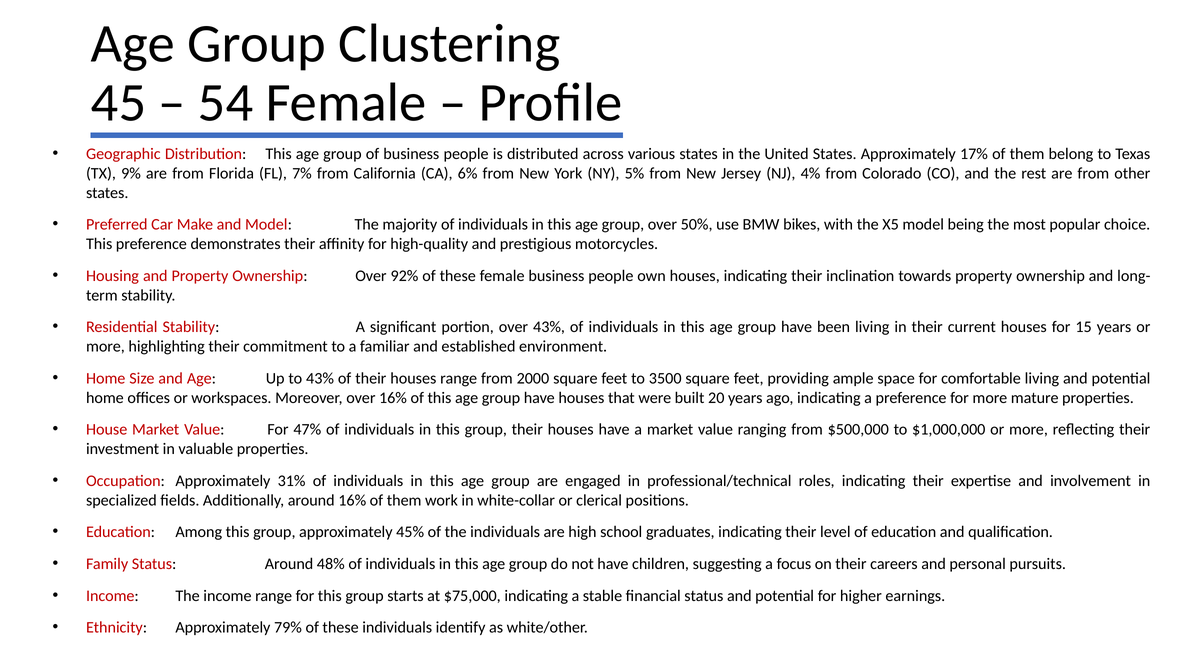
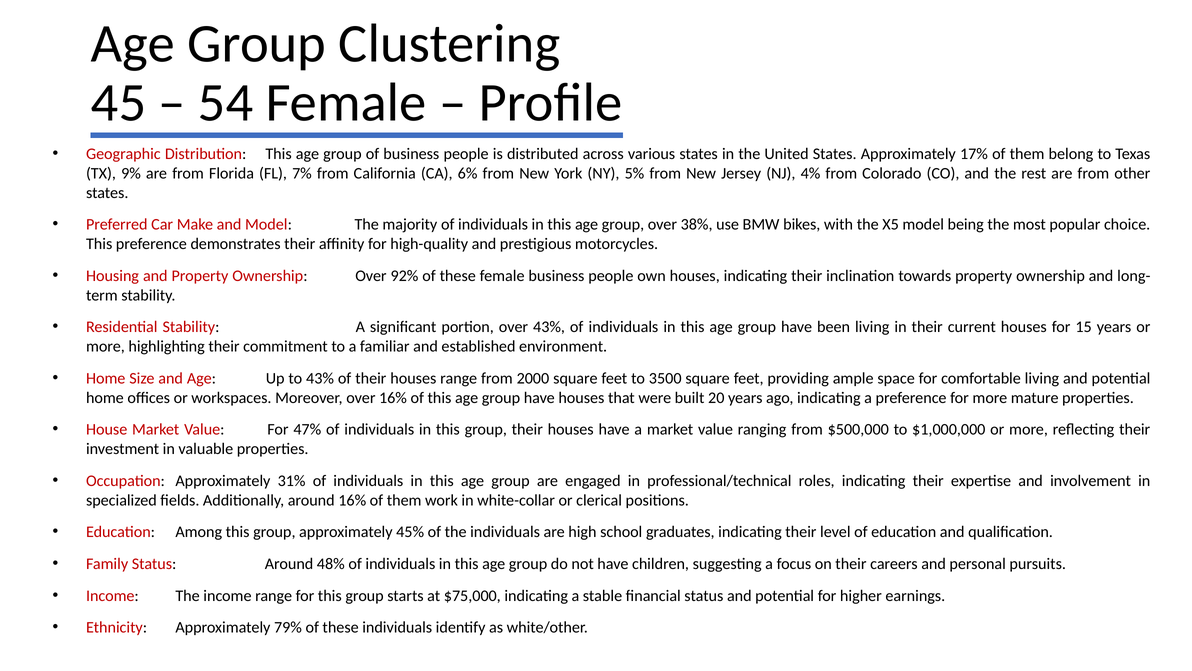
50%: 50% -> 38%
